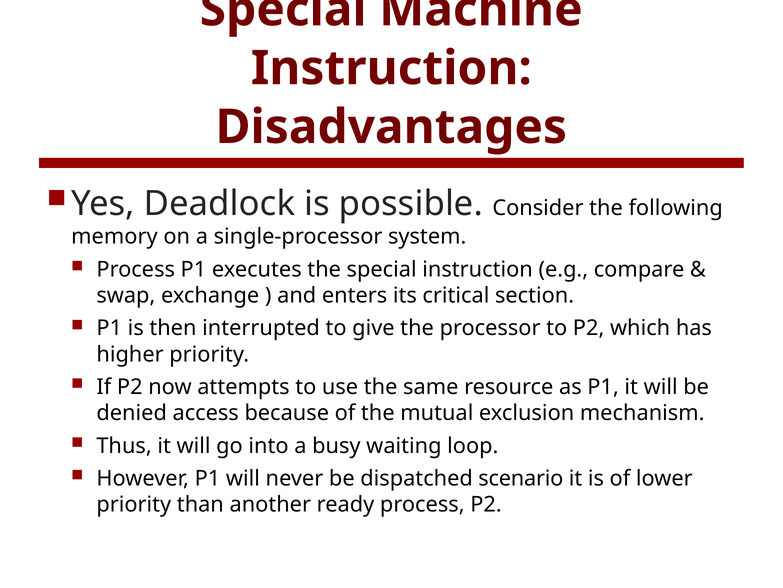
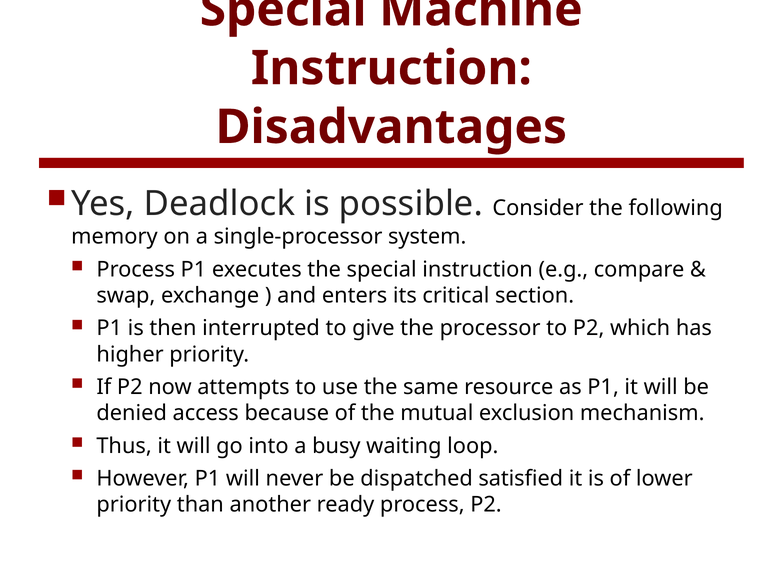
scenario: scenario -> satisfied
